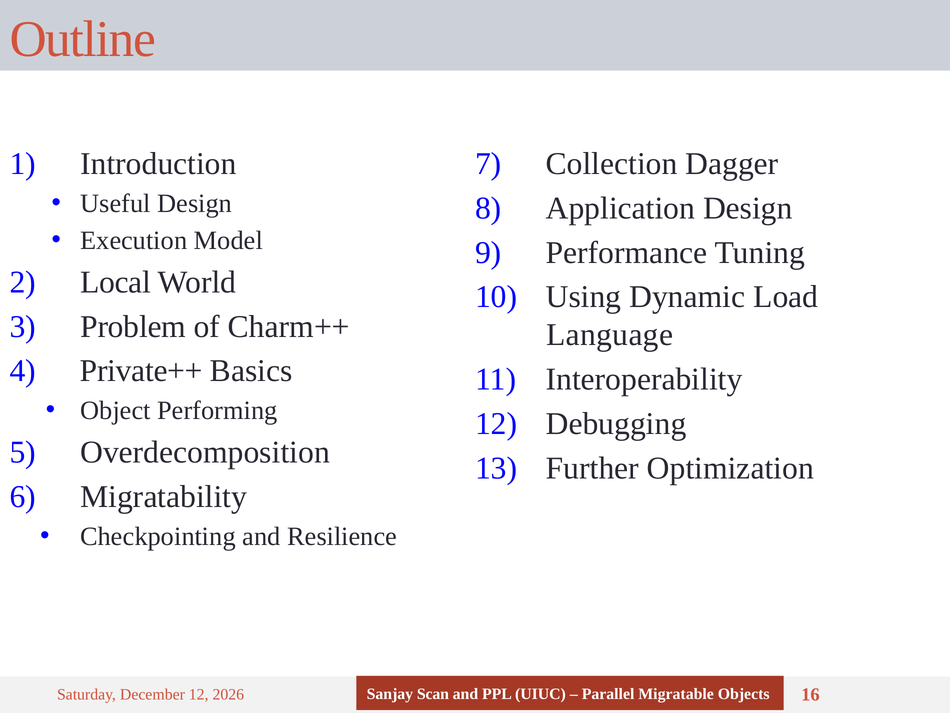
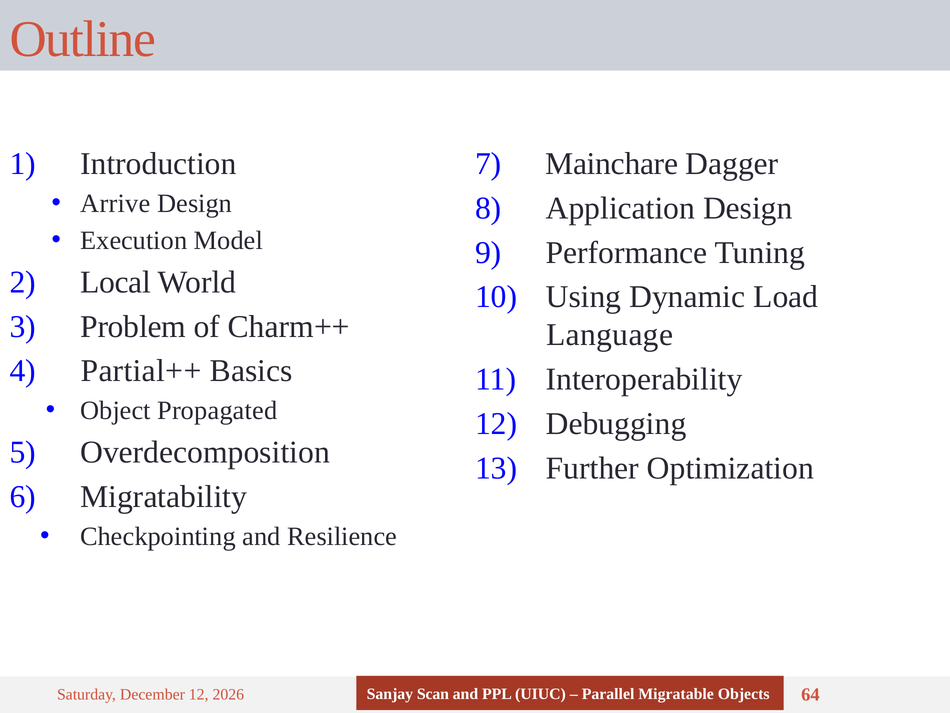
Collection: Collection -> Mainchare
Useful: Useful -> Arrive
Private++: Private++ -> Partial++
Performing: Performing -> Propagated
16: 16 -> 64
